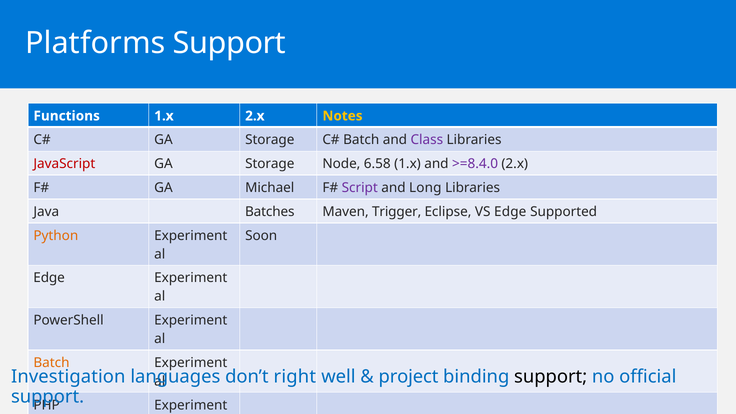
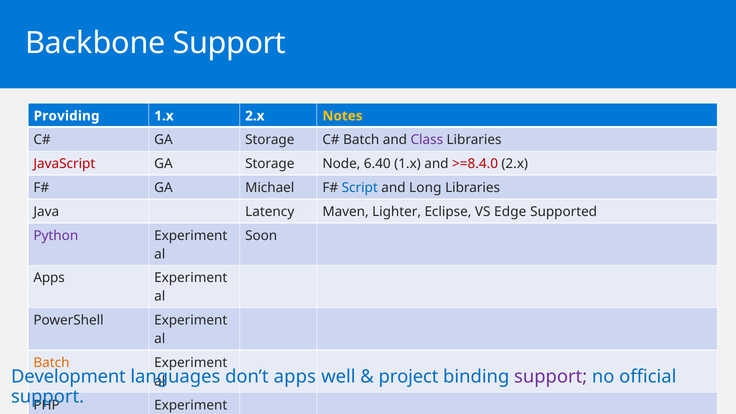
Platforms: Platforms -> Backbone
Functions: Functions -> Providing
6.58: 6.58 -> 6.40
>=8.4.0 colour: purple -> red
Script colour: purple -> blue
Batches: Batches -> Latency
Trigger: Trigger -> Lighter
Python colour: orange -> purple
Edge at (49, 278): Edge -> Apps
Investigation: Investigation -> Development
don’t right: right -> apps
support at (551, 377) colour: black -> purple
